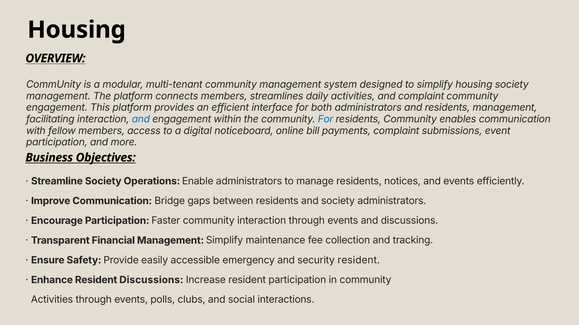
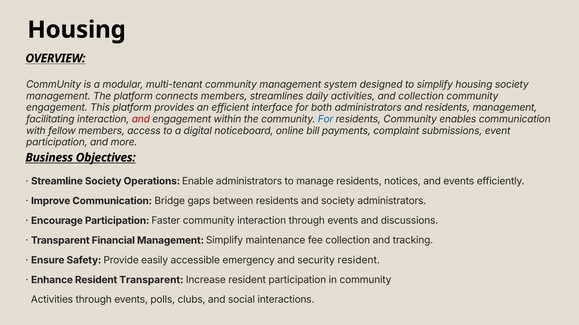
and complaint: complaint -> collection
and at (141, 119) colour: blue -> red
Resident Discussions: Discussions -> Transparent
